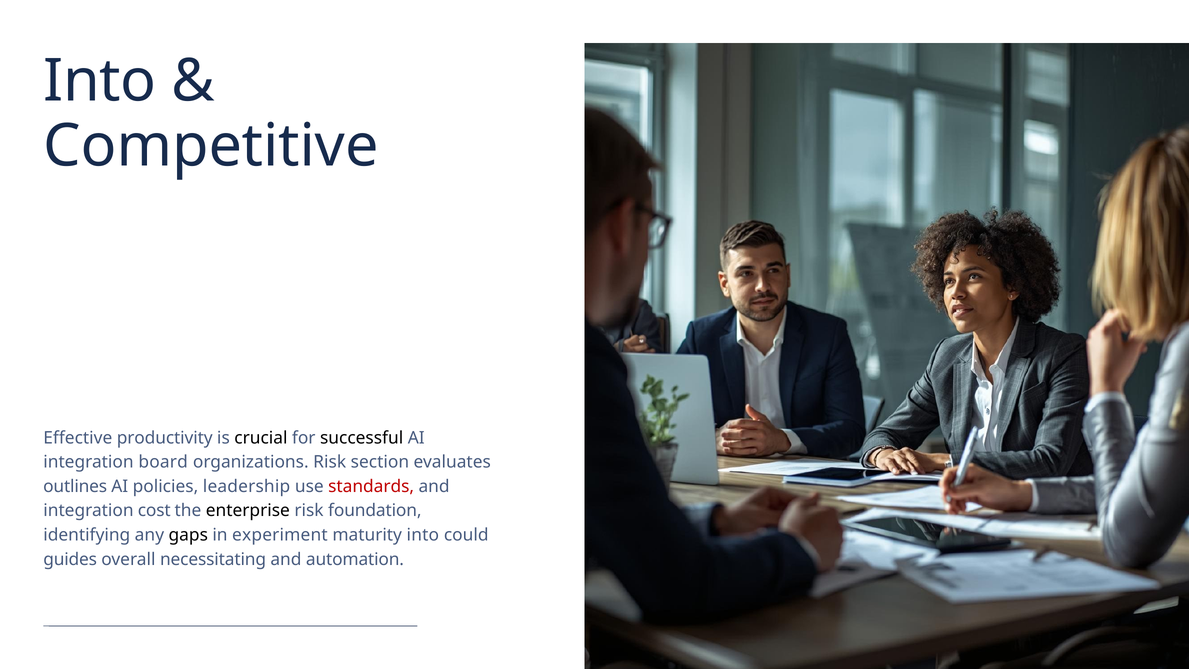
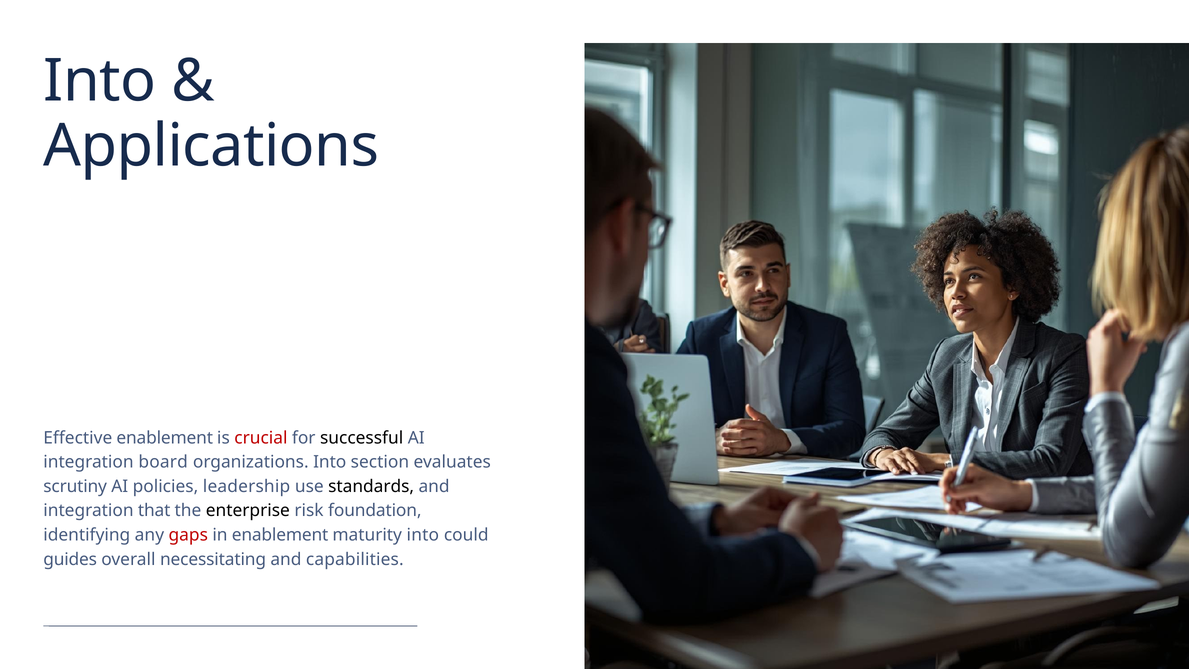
Competitive: Competitive -> Applications
Effective productivity: productivity -> enablement
crucial colour: black -> red
organizations Risk: Risk -> Into
outlines: outlines -> scrutiny
standards colour: red -> black
cost: cost -> that
gaps colour: black -> red
in experiment: experiment -> enablement
automation: automation -> capabilities
